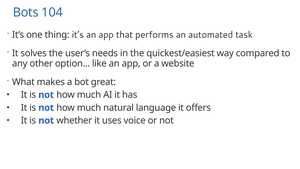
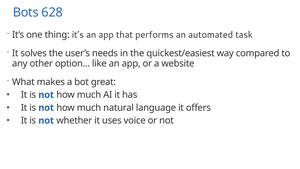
104: 104 -> 628
